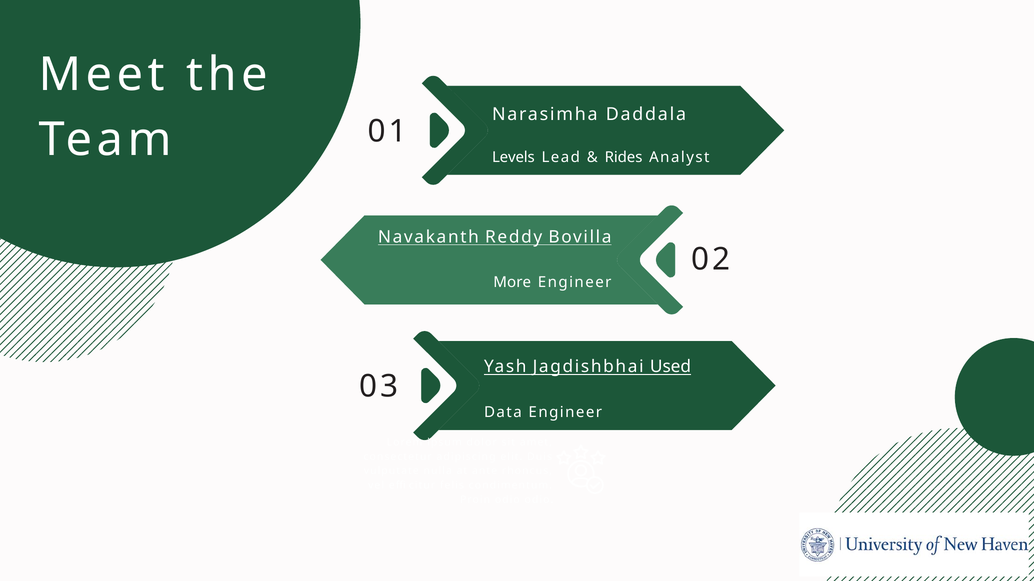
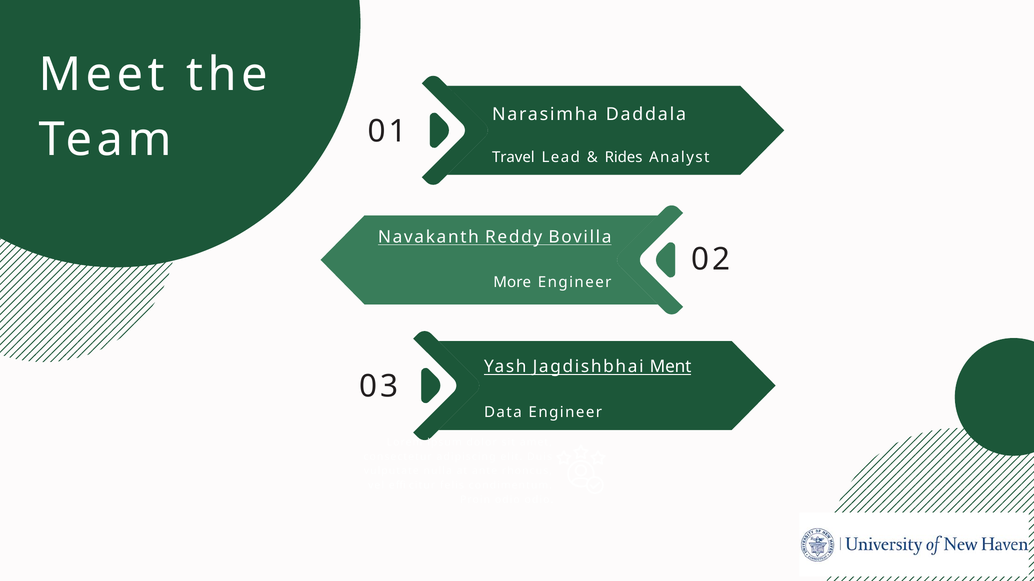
Levels: Levels -> Travel
Used: Used -> Ment
